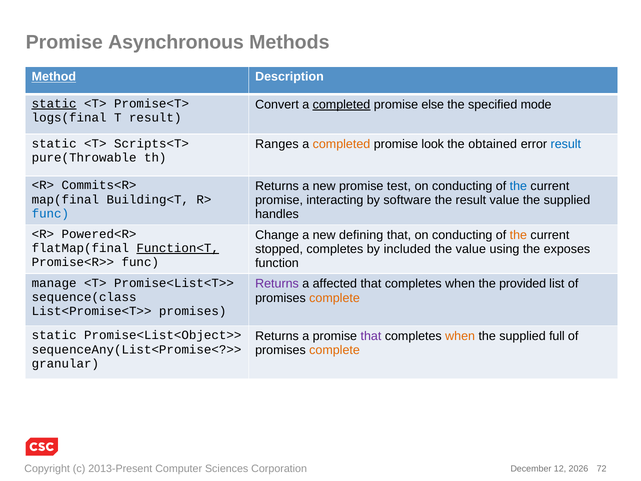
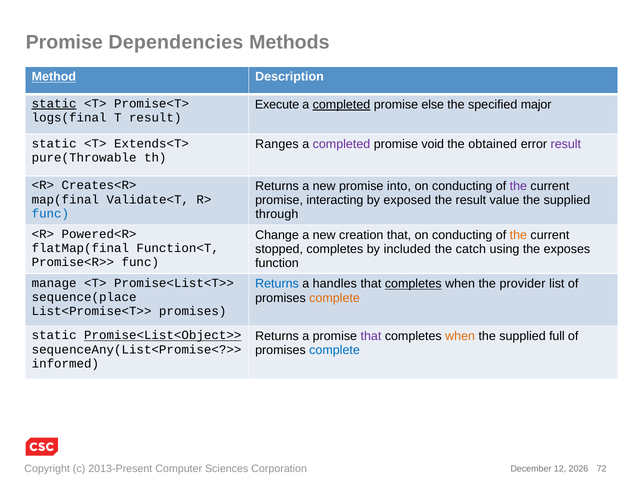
Asynchronous: Asynchronous -> Dependencies
Convert: Convert -> Execute
mode: mode -> major
completed at (341, 144) colour: orange -> purple
look: look -> void
result at (566, 144) colour: blue -> purple
Scripts<T>: Scripts<T> -> Extends<T>
test: test -> into
the at (518, 186) colour: blue -> purple
Commits<R>: Commits<R> -> Creates<R>
software: software -> exposed
Building<T: Building<T -> Validate<T
handles: handles -> through
defining: defining -> creation
the value: value -> catch
Function<T underline: present -> none
Returns at (277, 284) colour: purple -> blue
affected: affected -> handles
completes at (413, 284) underline: none -> present
provided: provided -> provider
sequence(class: sequence(class -> sequence(place
Promise<List<Object>> underline: none -> present
complete at (335, 350) colour: orange -> blue
granular: granular -> informed
